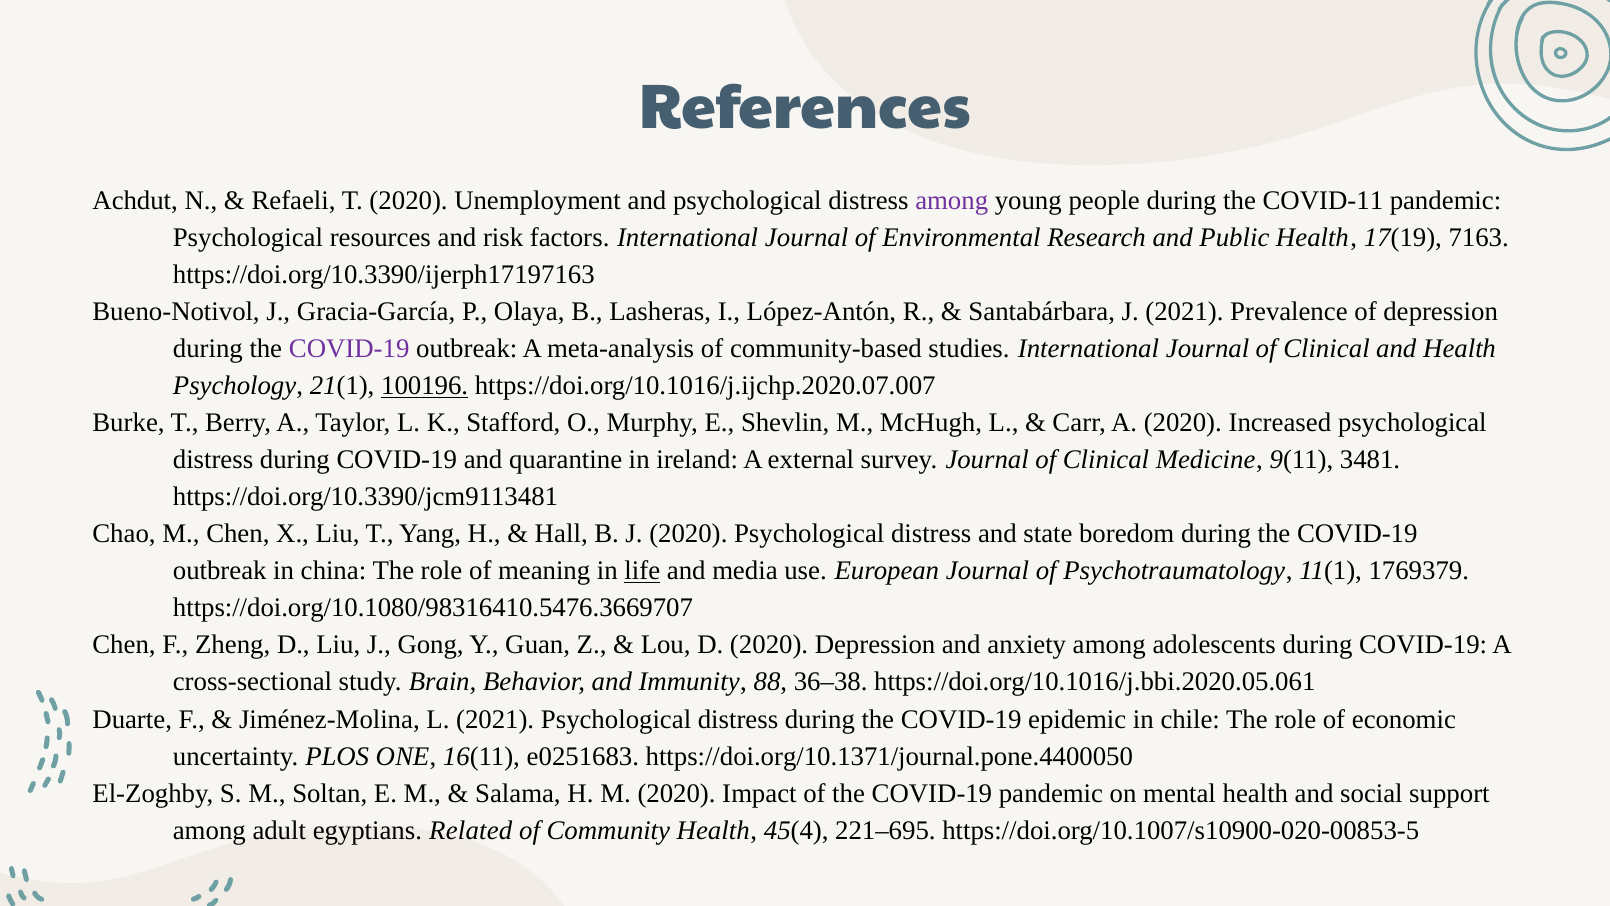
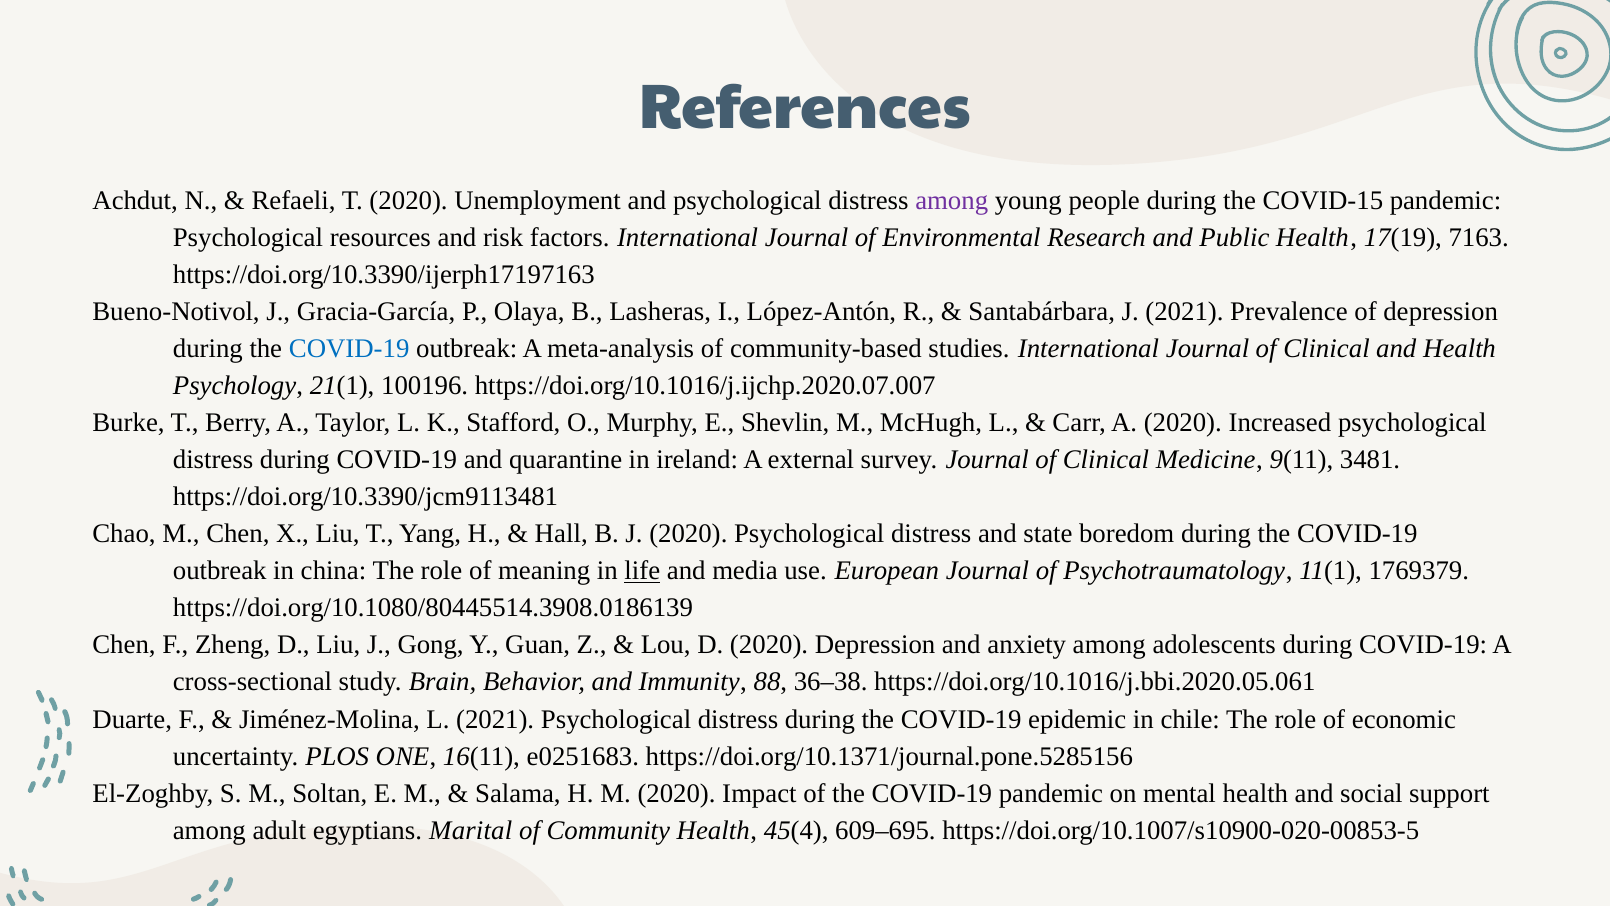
COVID-11: COVID-11 -> COVID-15
COVID-19 at (349, 349) colour: purple -> blue
100196 underline: present -> none
https://doi.org/10.1080/98316410.5476.3669707: https://doi.org/10.1080/98316410.5476.3669707 -> https://doi.org/10.1080/80445514.3908.0186139
https://doi.org/10.1371/journal.pone.4400050: https://doi.org/10.1371/journal.pone.4400050 -> https://doi.org/10.1371/journal.pone.5285156
Related: Related -> Marital
221–695: 221–695 -> 609–695
